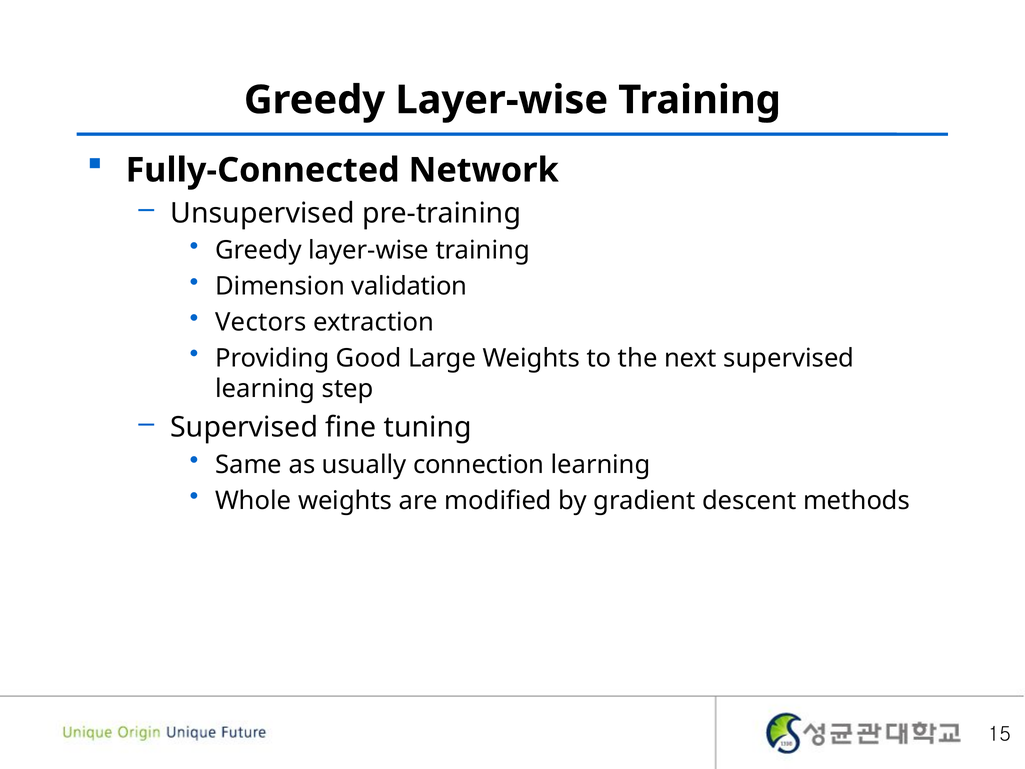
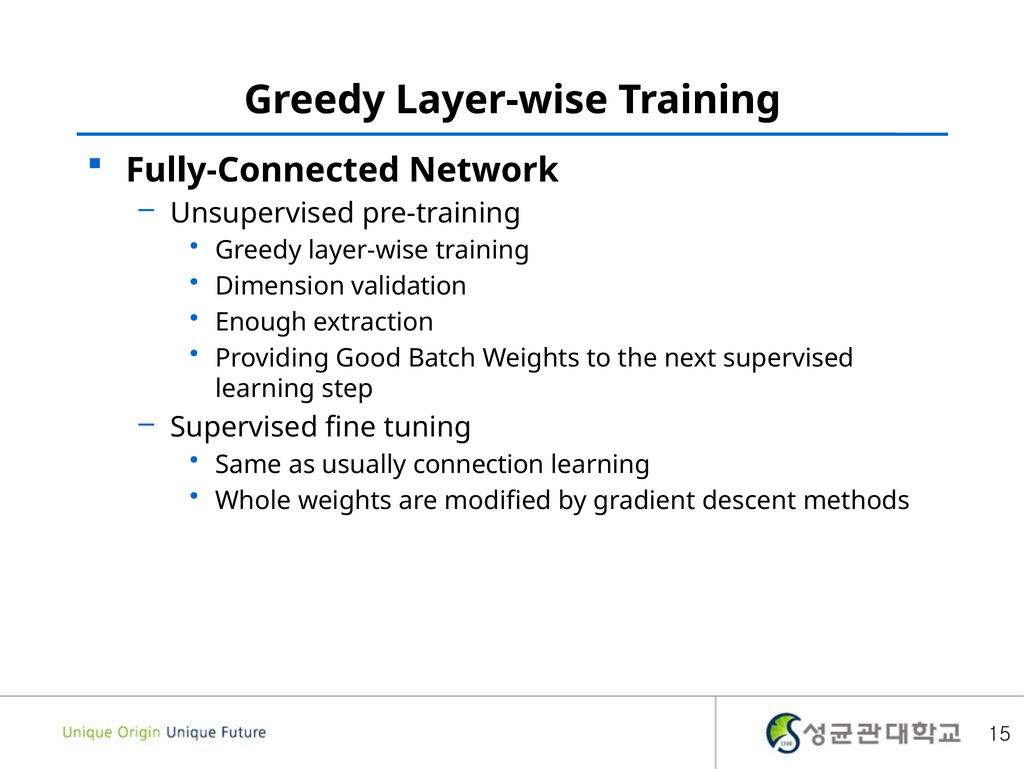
Vectors: Vectors -> Enough
Large: Large -> Batch
